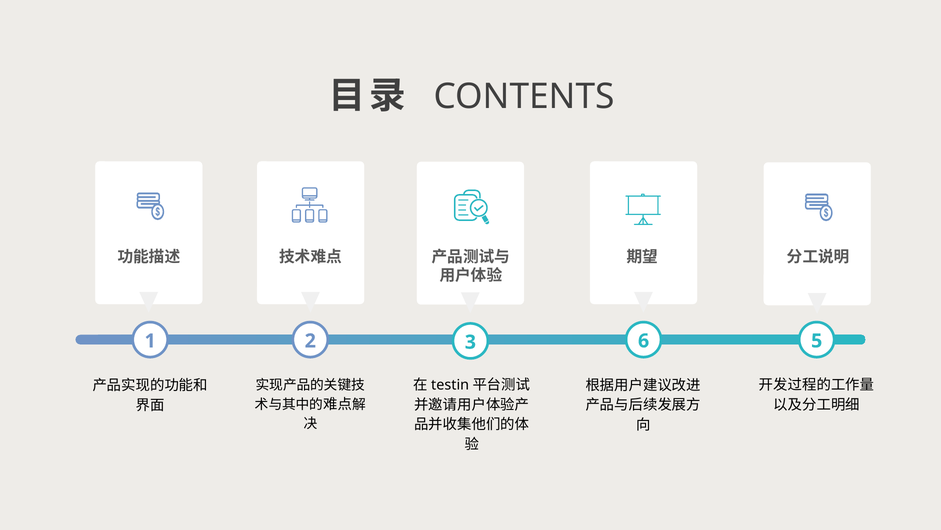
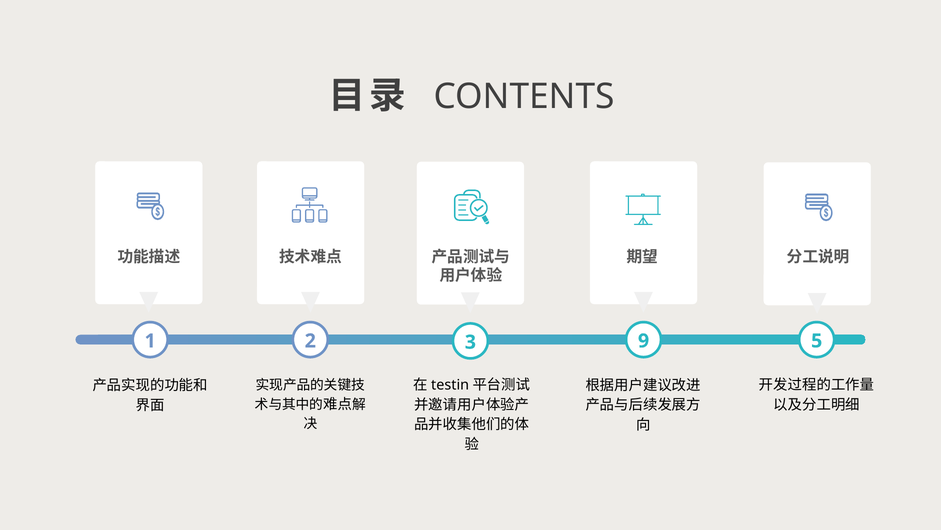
6: 6 -> 9
